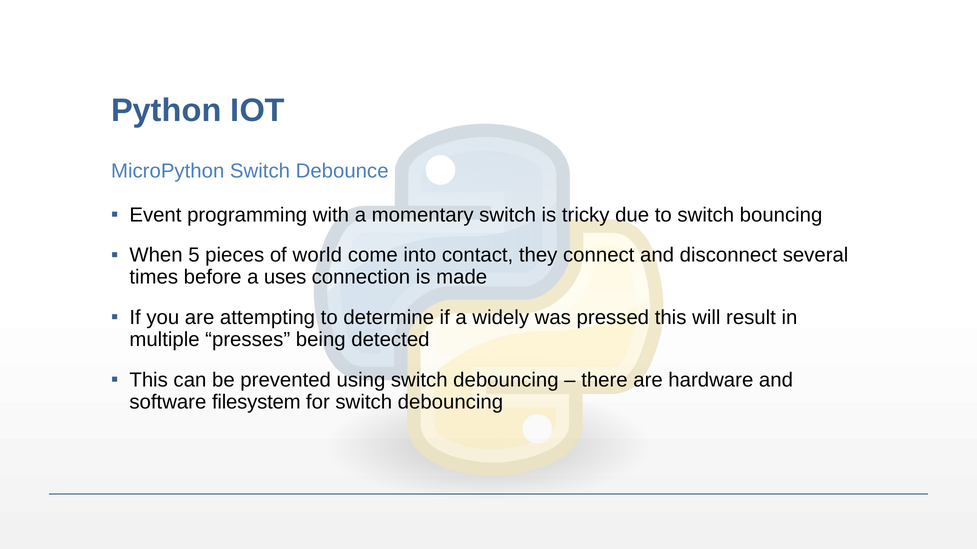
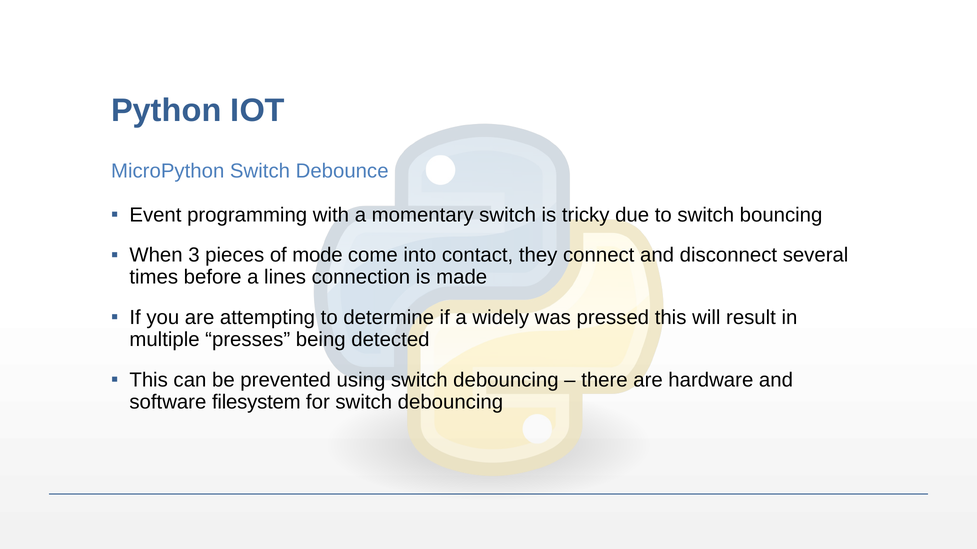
5: 5 -> 3
world: world -> mode
uses: uses -> lines
